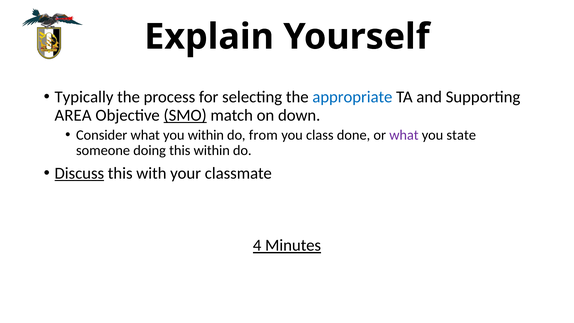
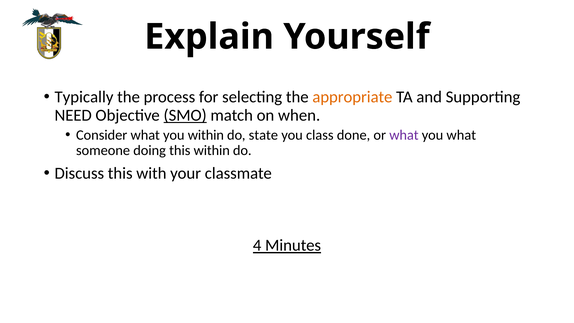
appropriate colour: blue -> orange
AREA: AREA -> NEED
down: down -> when
from: from -> state
you state: state -> what
Discuss underline: present -> none
